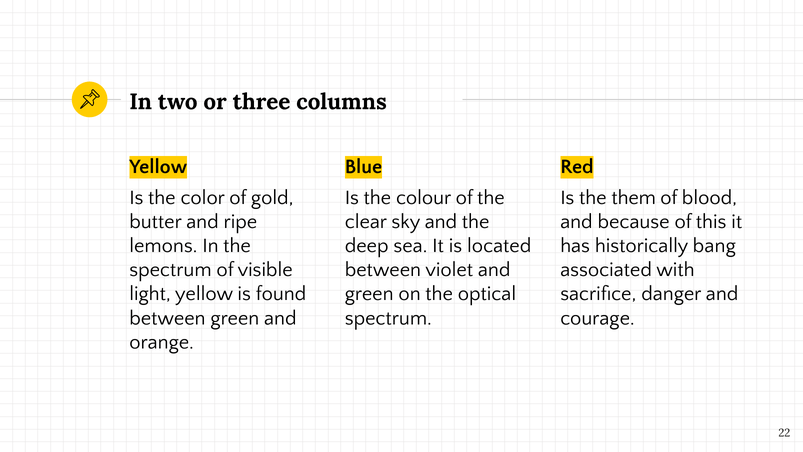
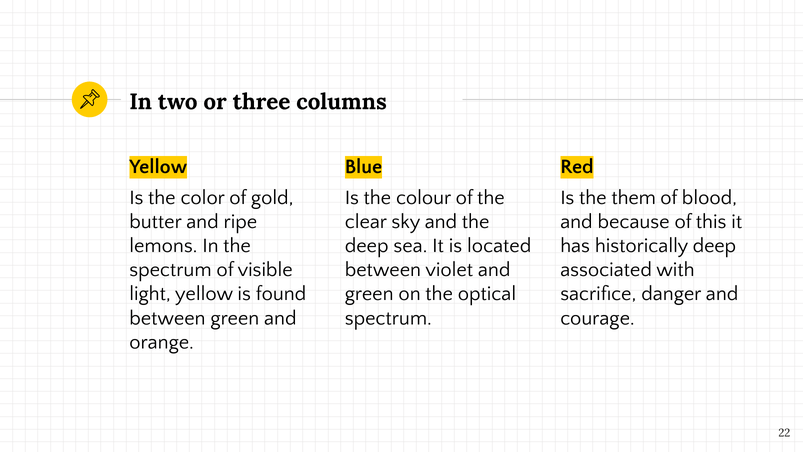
historically bang: bang -> deep
